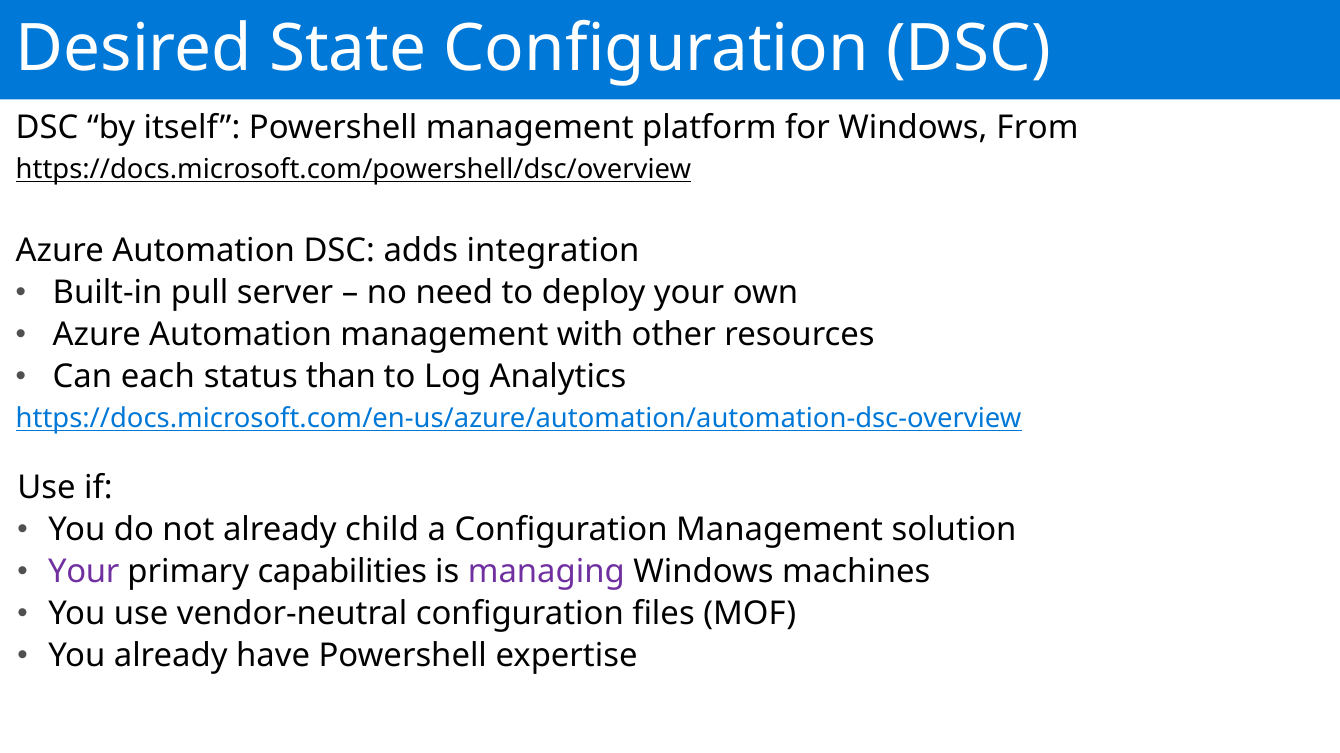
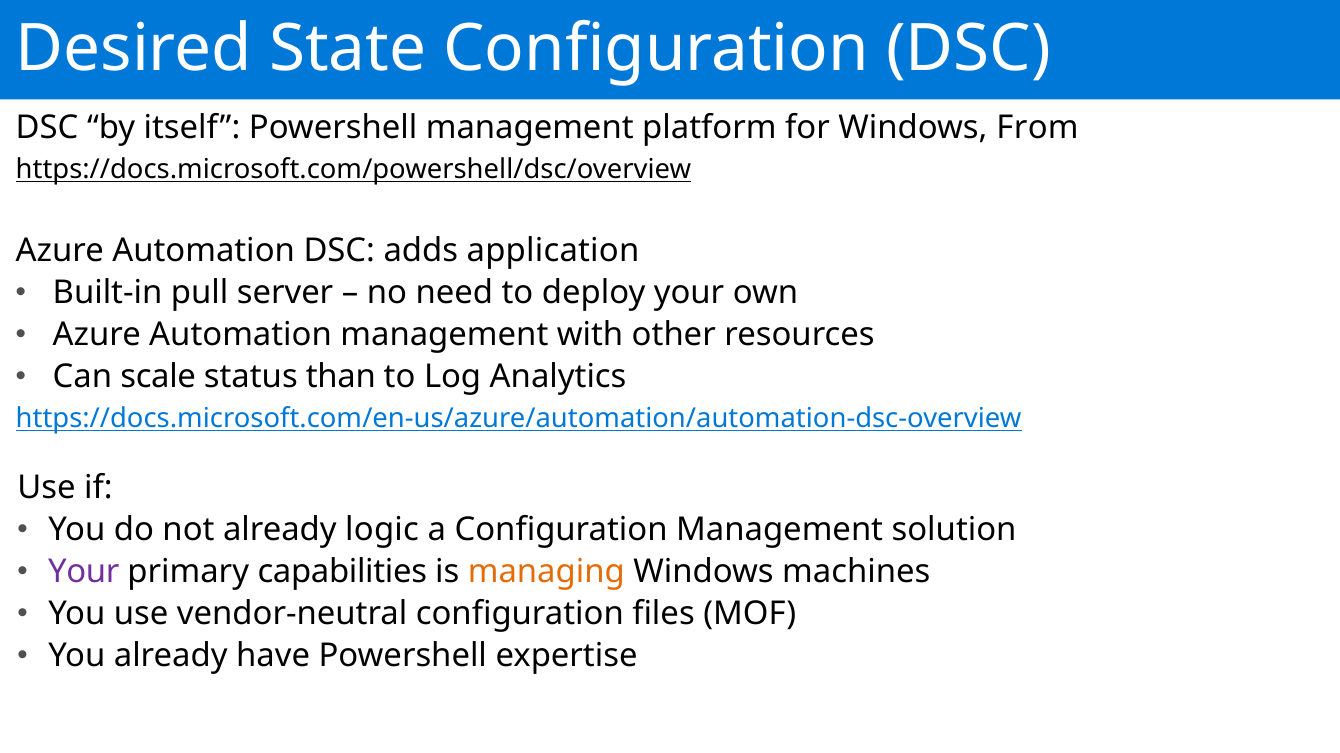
integration: integration -> application
each: each -> scale
child: child -> logic
managing colour: purple -> orange
